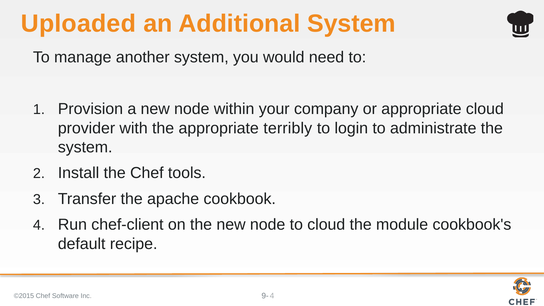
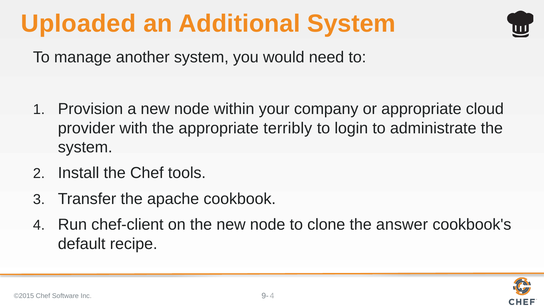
to cloud: cloud -> clone
module: module -> answer
